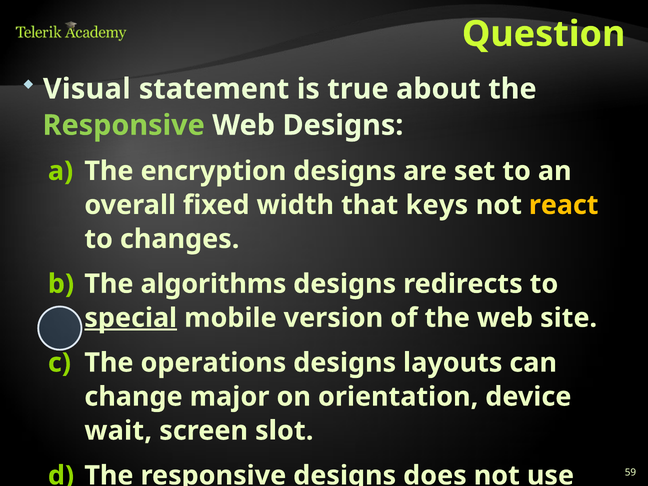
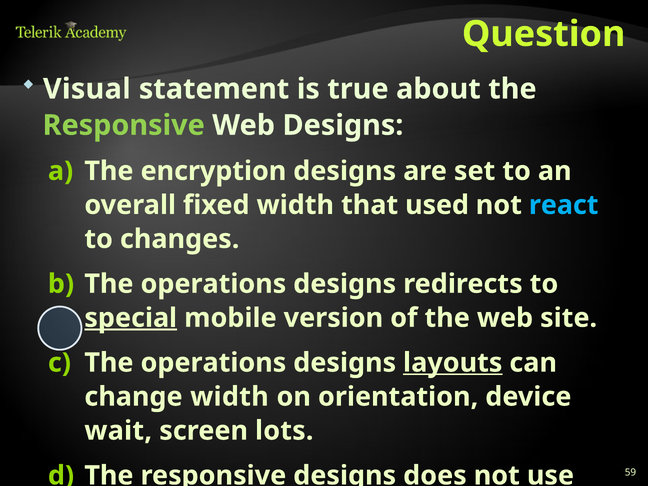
keys: keys -> used
react colour: yellow -> light blue
algorithms at (213, 284): algorithms -> operations
layouts underline: none -> present
change major: major -> width
slot: slot -> lots
